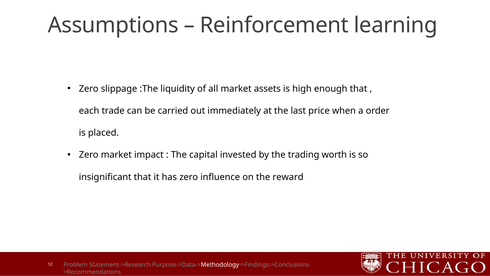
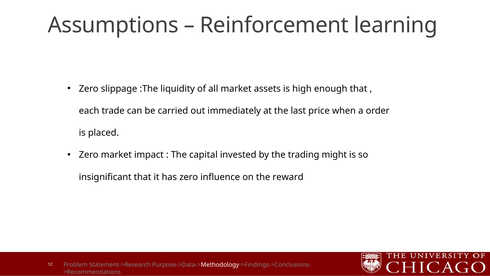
worth: worth -> might
